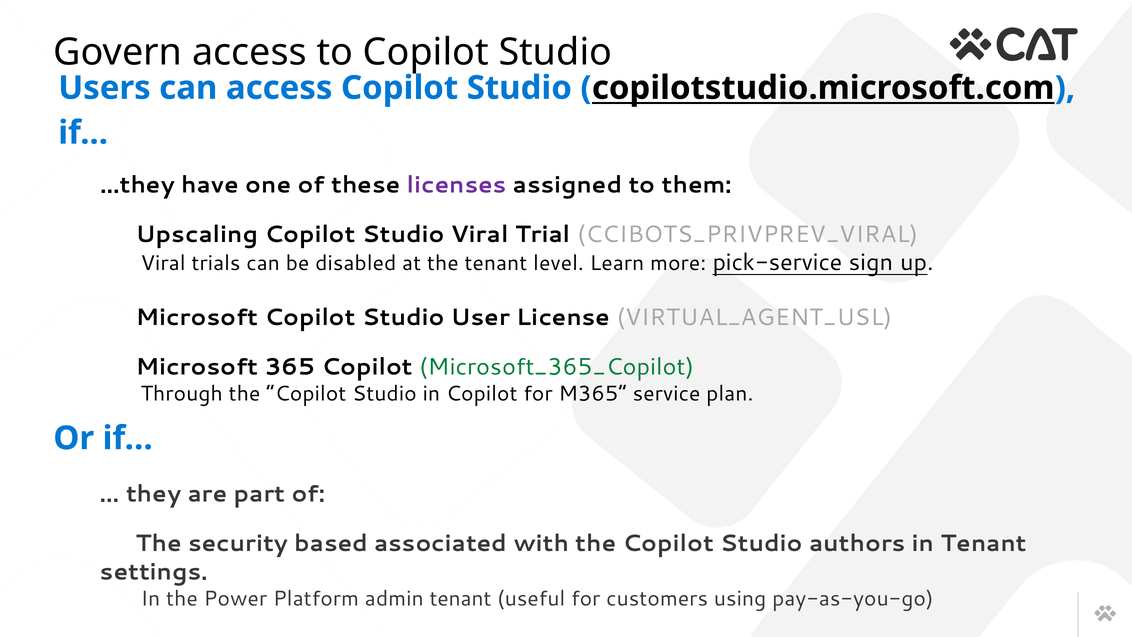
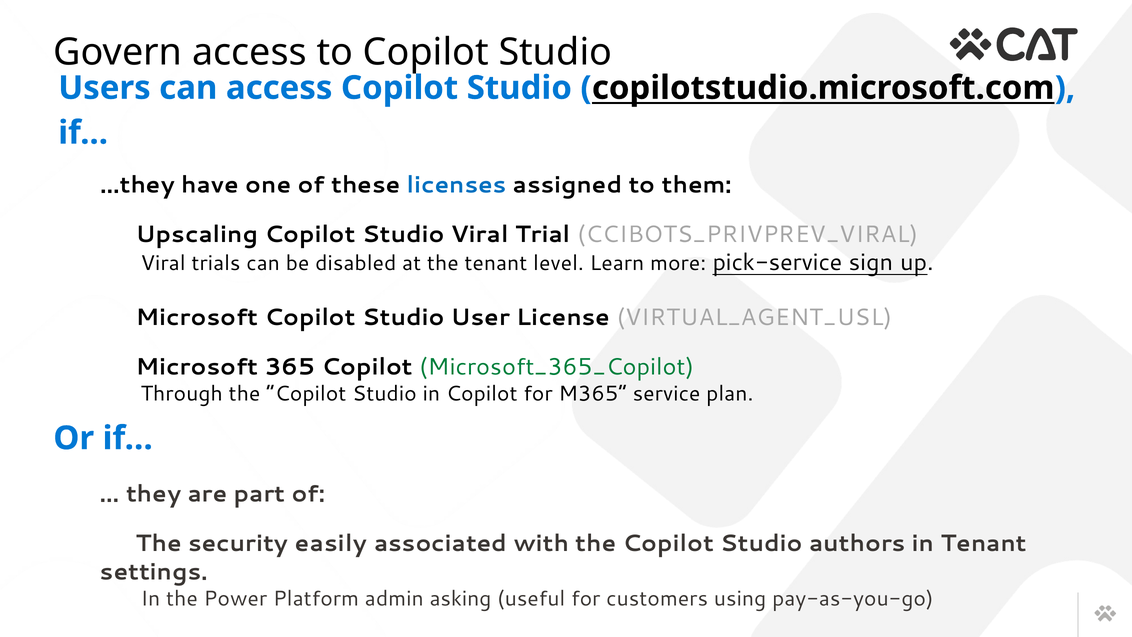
licenses colour: purple -> blue
based: based -> easily
admin tenant: tenant -> asking
